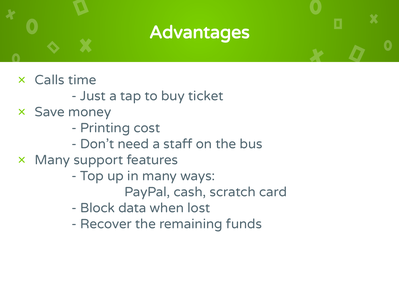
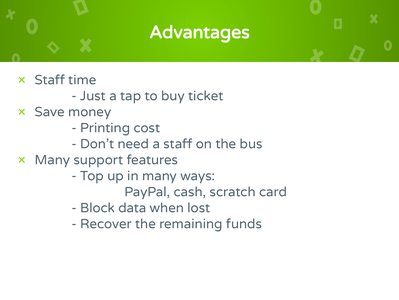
Calls at (50, 80): Calls -> Staff
